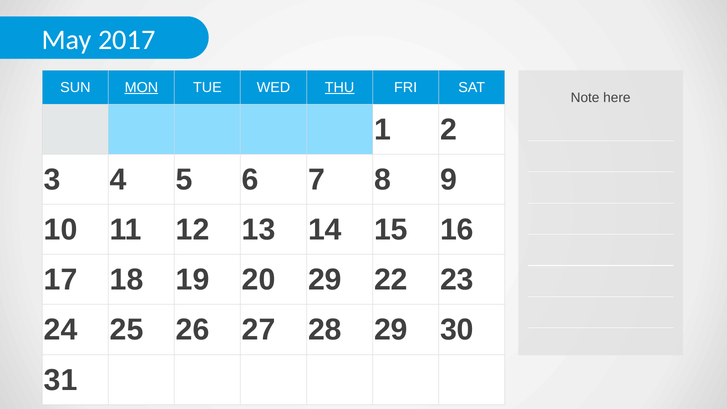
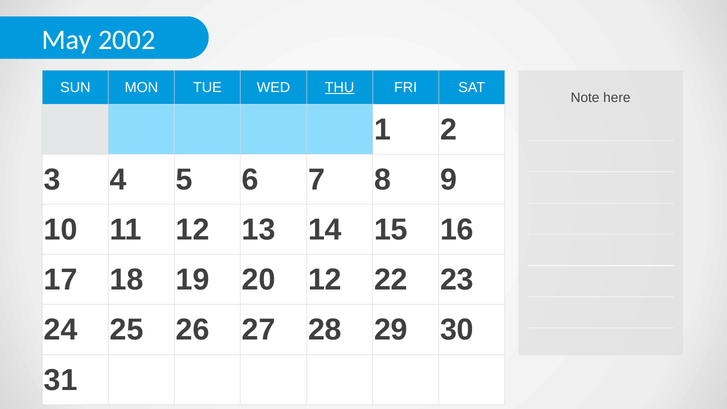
2017: 2017 -> 2002
MON underline: present -> none
20 29: 29 -> 12
